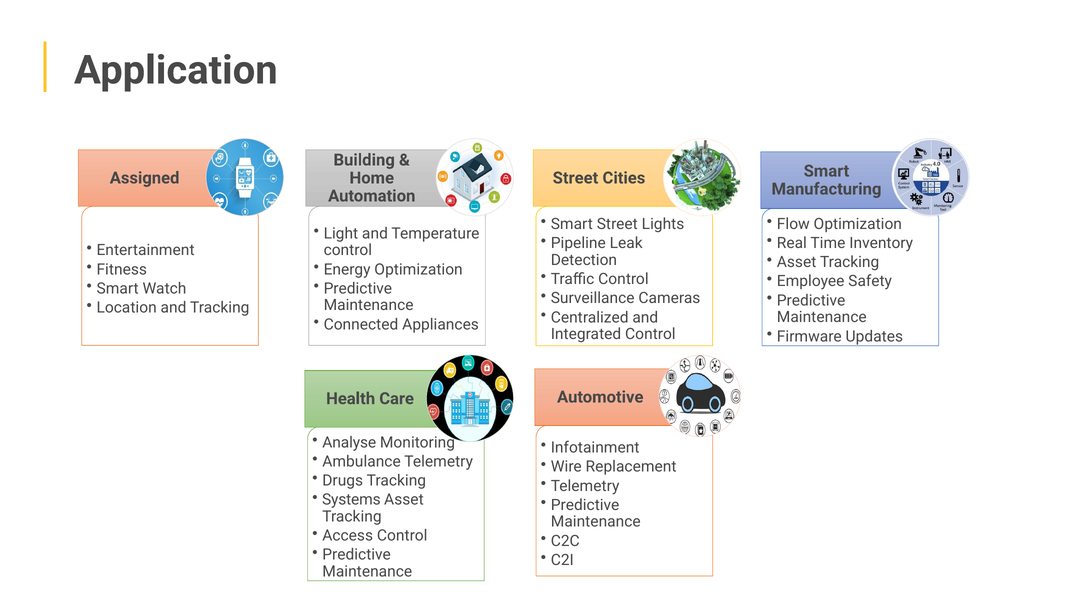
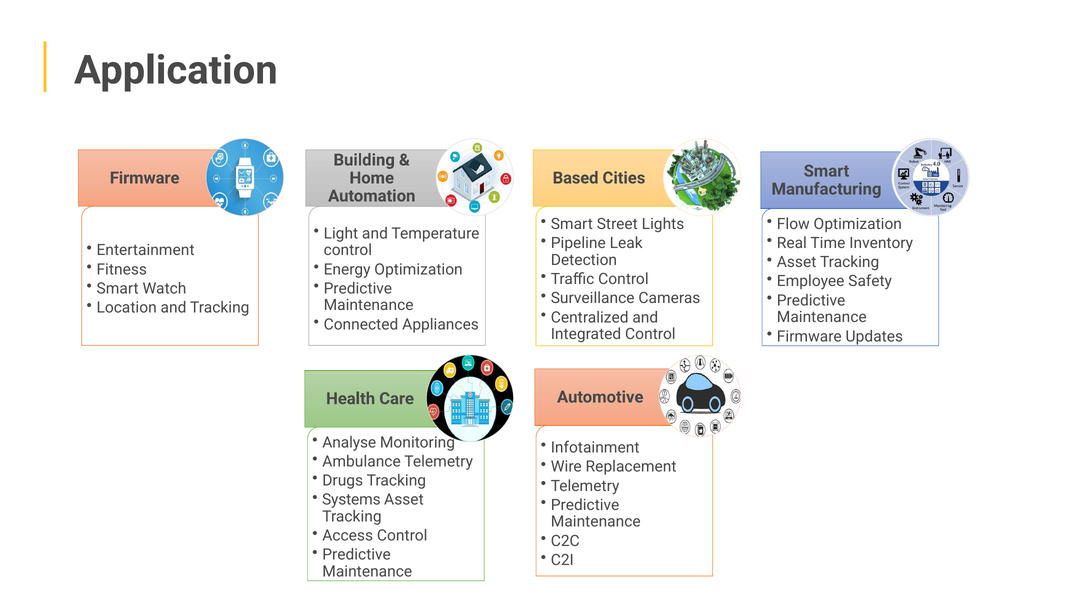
Assigned at (145, 178): Assigned -> Firmware
Street at (575, 178): Street -> Based
